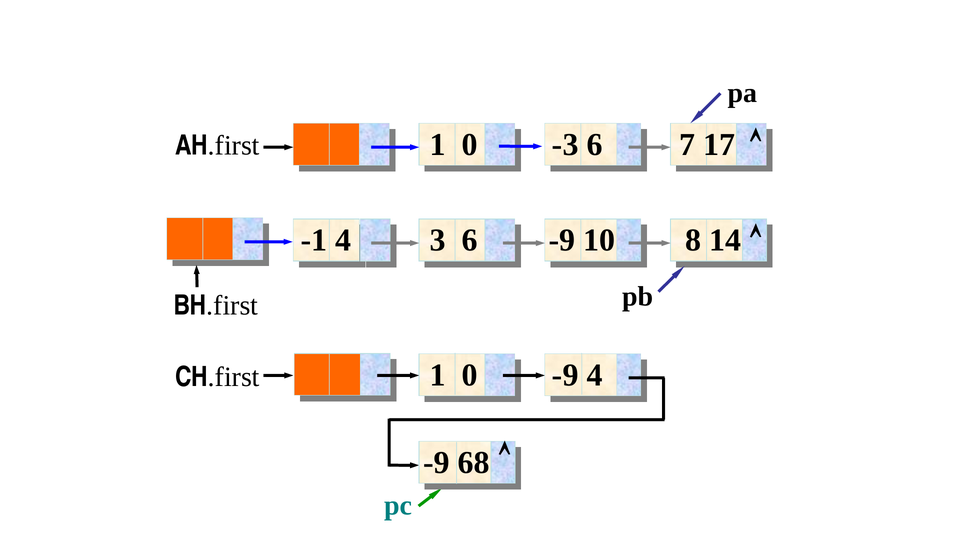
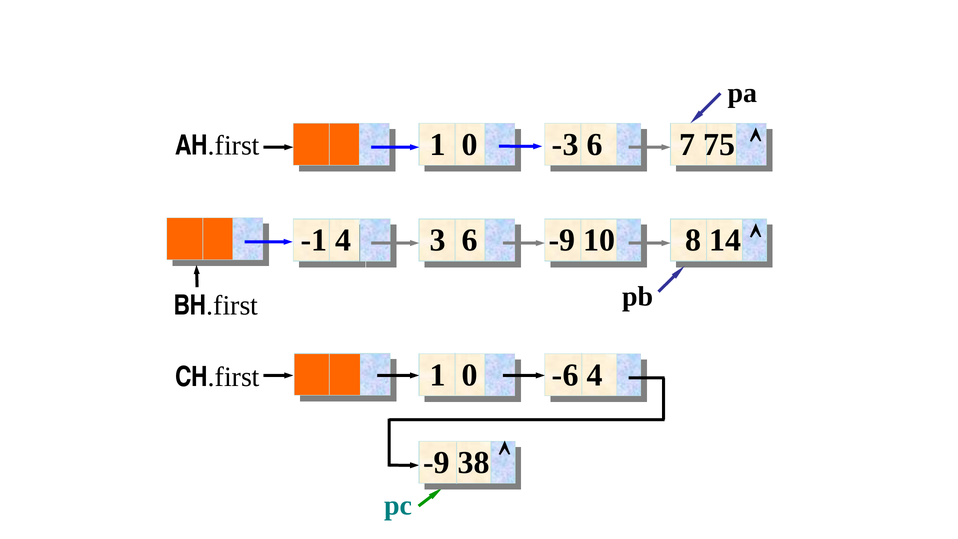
17: 17 -> 75
-9 at (565, 375): -9 -> -6
68: 68 -> 38
